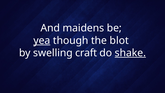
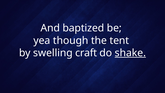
maidens: maidens -> baptized
yea underline: present -> none
blot: blot -> tent
